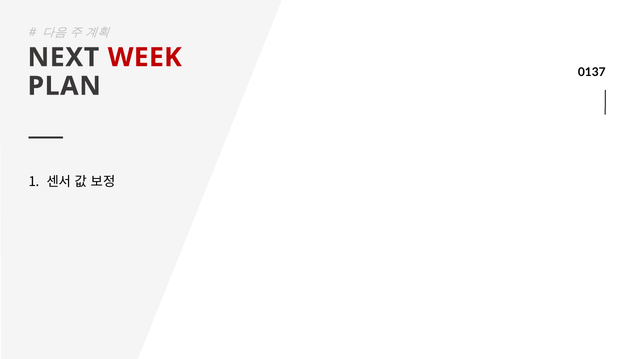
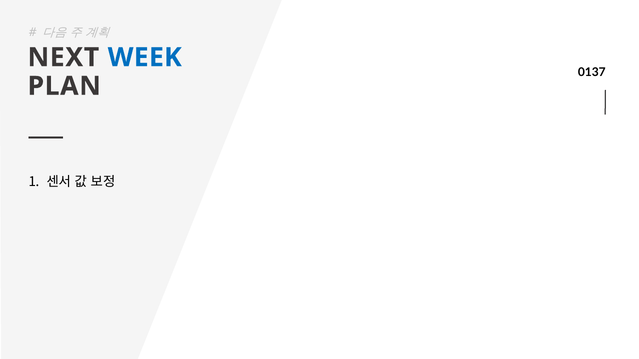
WEEK colour: red -> blue
